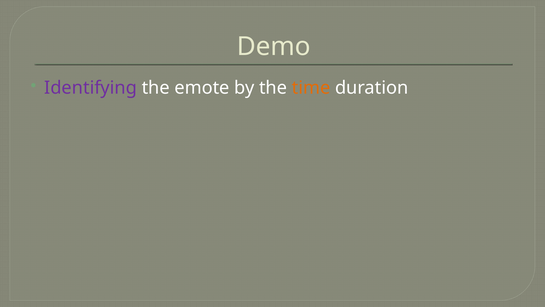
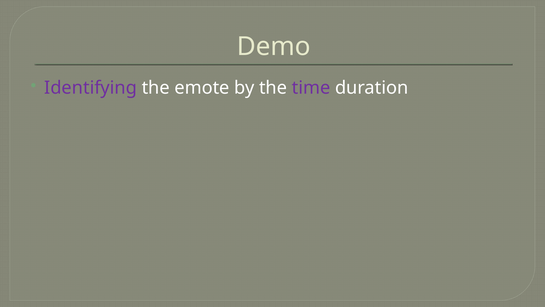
time colour: orange -> purple
